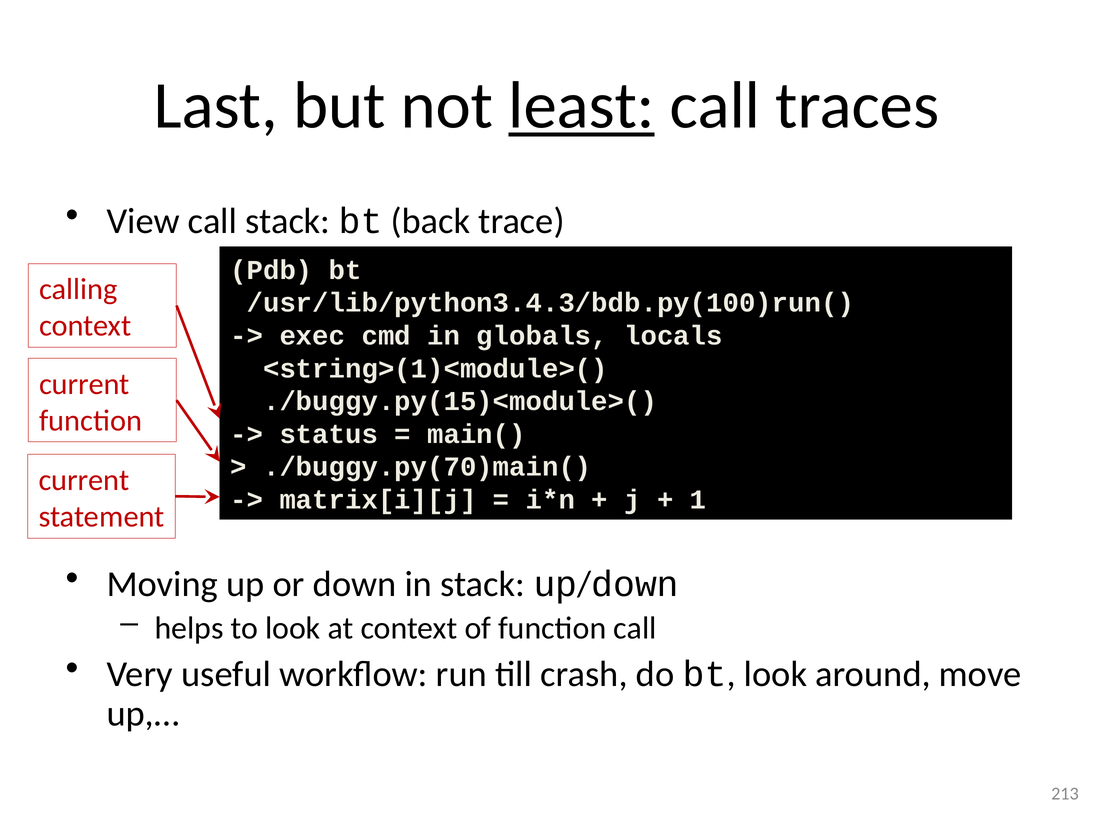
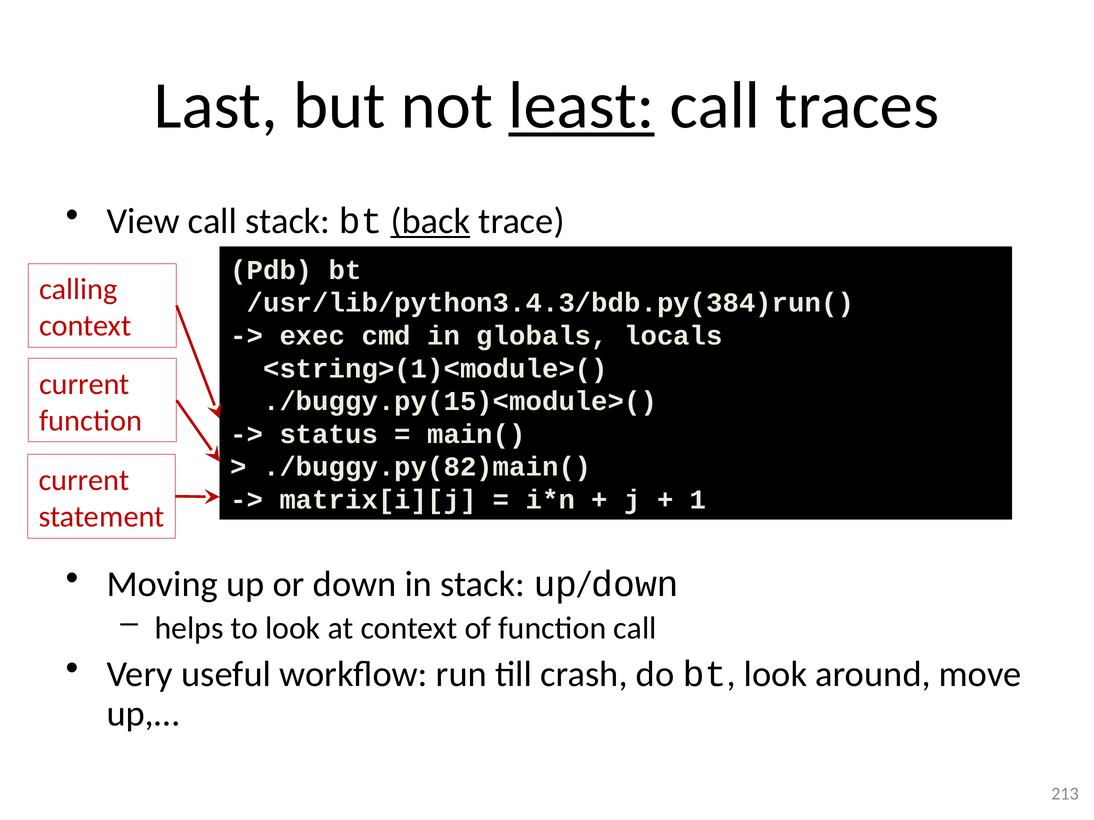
back underline: none -> present
/usr/lib/python3.4.3/bdb.py(100)run(: /usr/lib/python3.4.3/bdb.py(100)run( -> /usr/lib/python3.4.3/bdb.py(384)run(
./buggy.py(70)main(: ./buggy.py(70)main( -> ./buggy.py(82)main(
